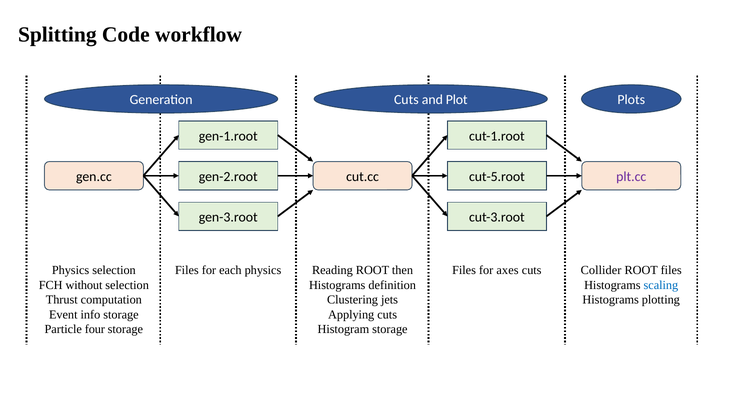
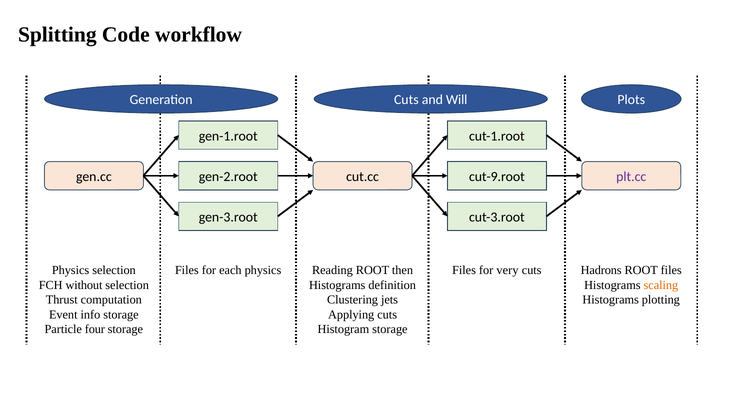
Plot: Plot -> Will
cut-5.root: cut-5.root -> cut-9.root
axes: axes -> very
Collider: Collider -> Hadrons
scaling colour: blue -> orange
